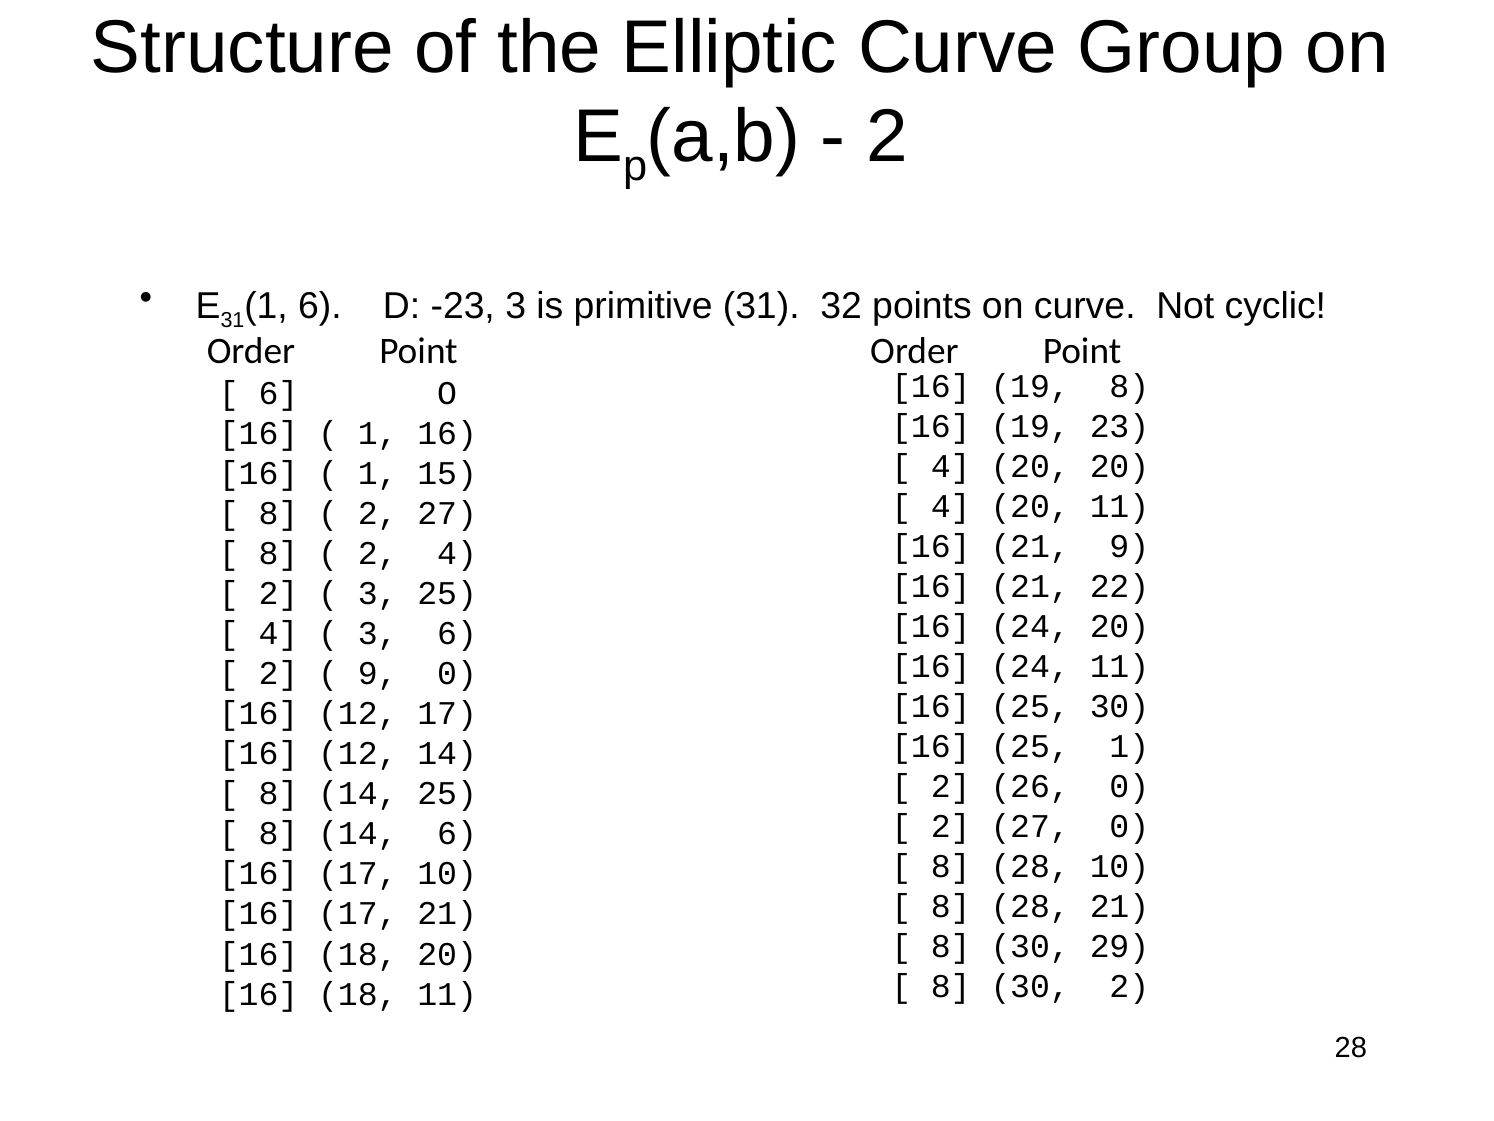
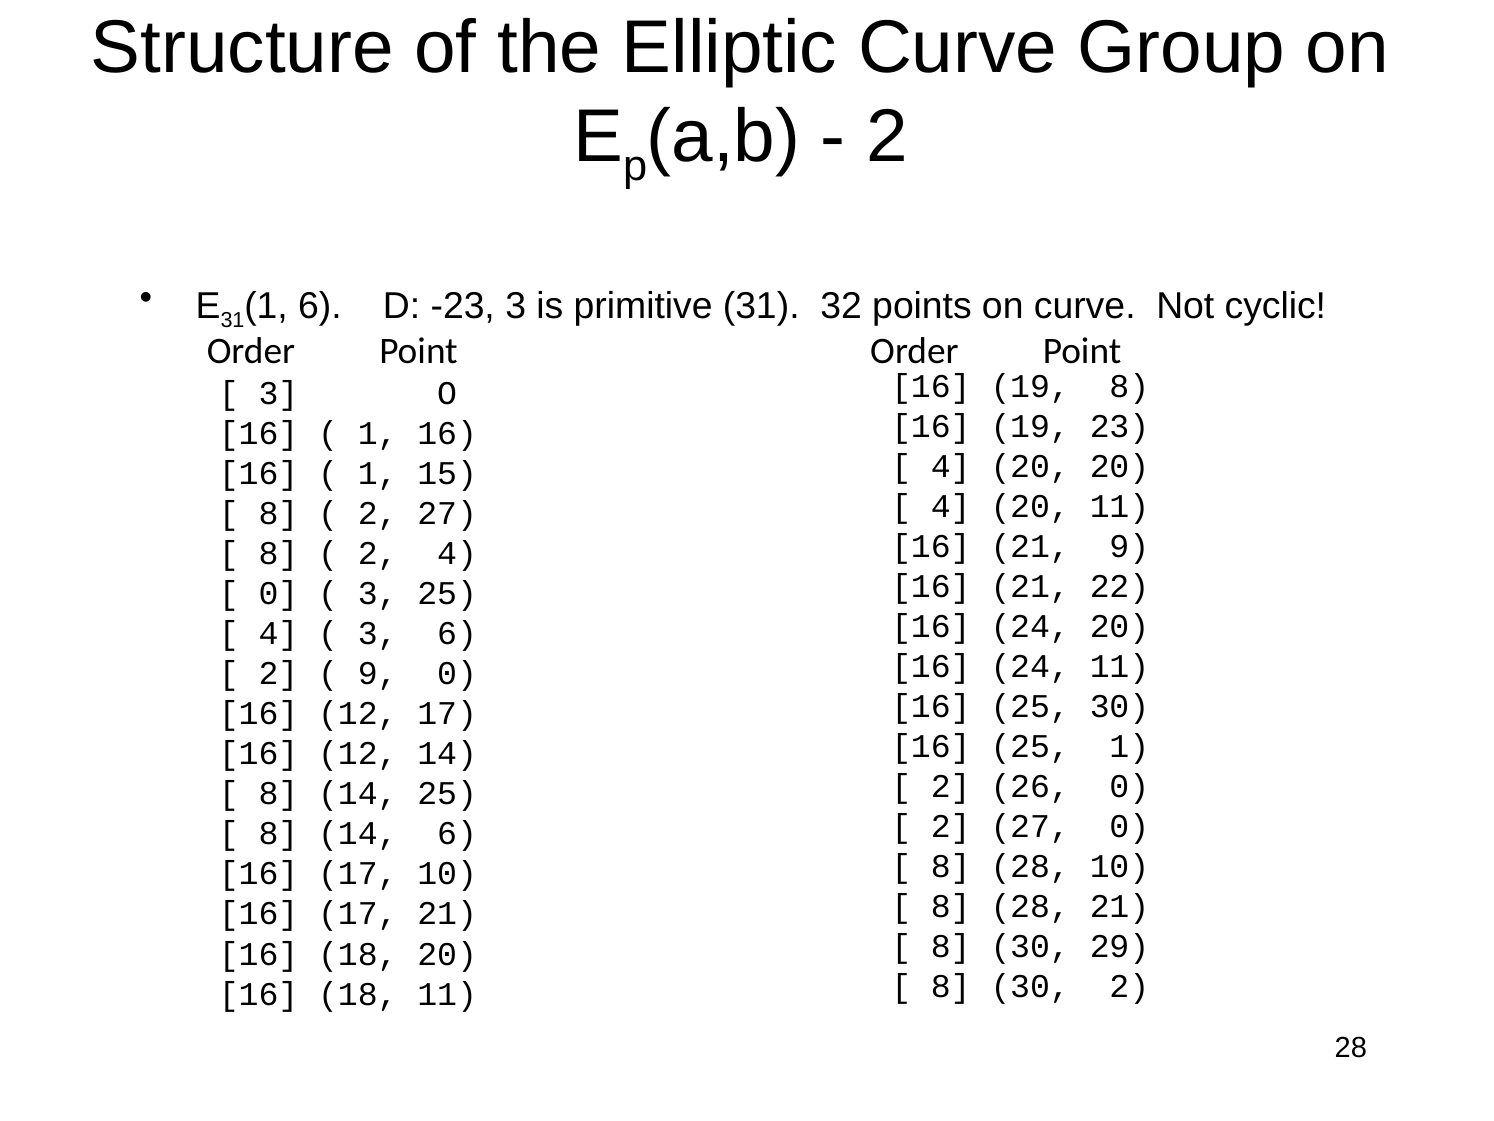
6 at (278, 394): 6 -> 3
2 at (278, 594): 2 -> 0
